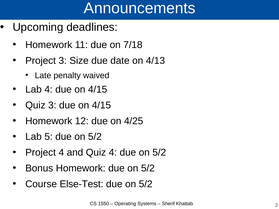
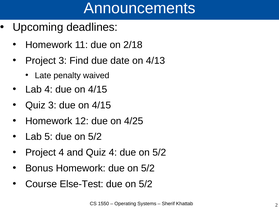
7/18: 7/18 -> 2/18
Size: Size -> Find
